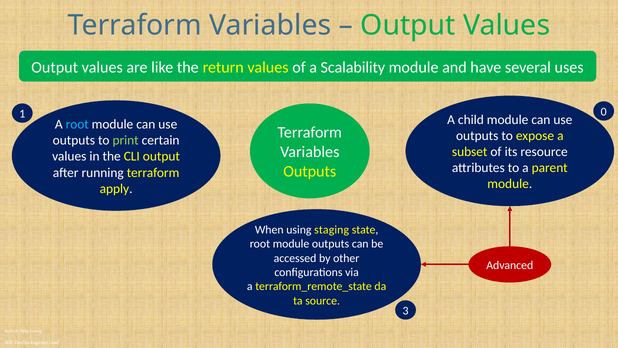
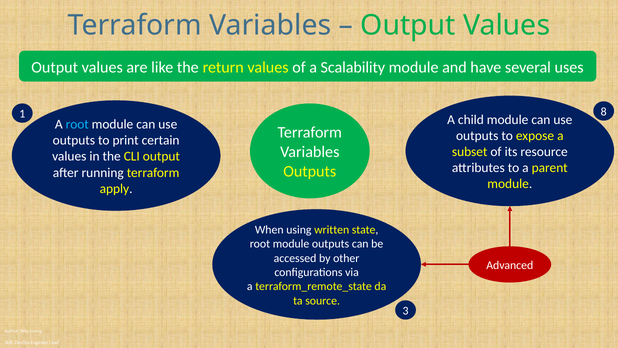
0: 0 -> 8
print colour: light green -> white
staging: staging -> written
